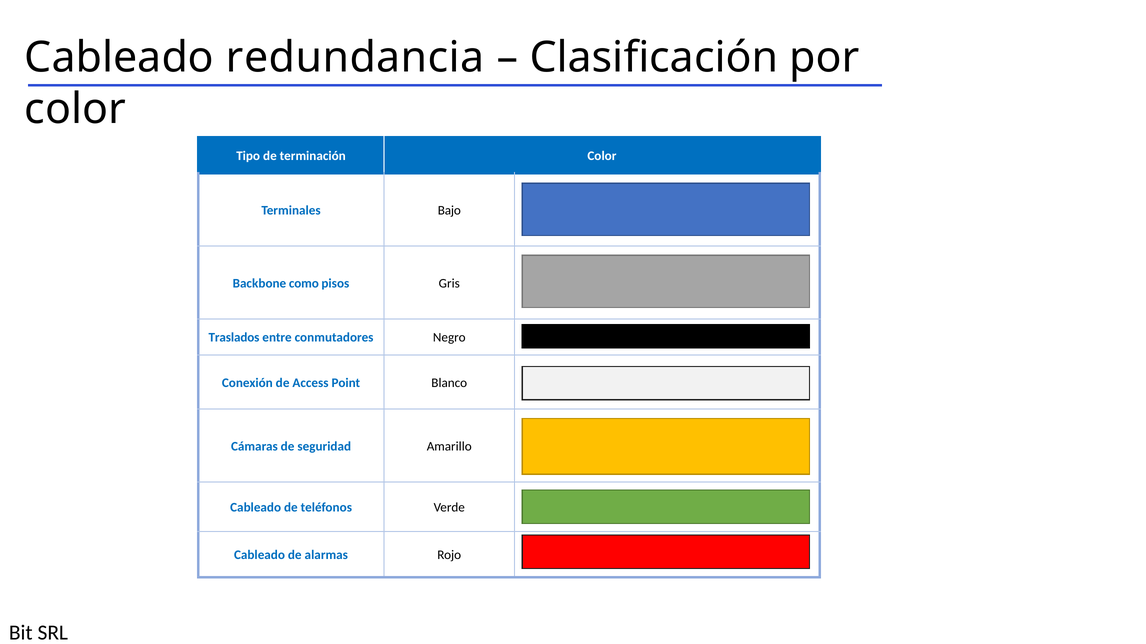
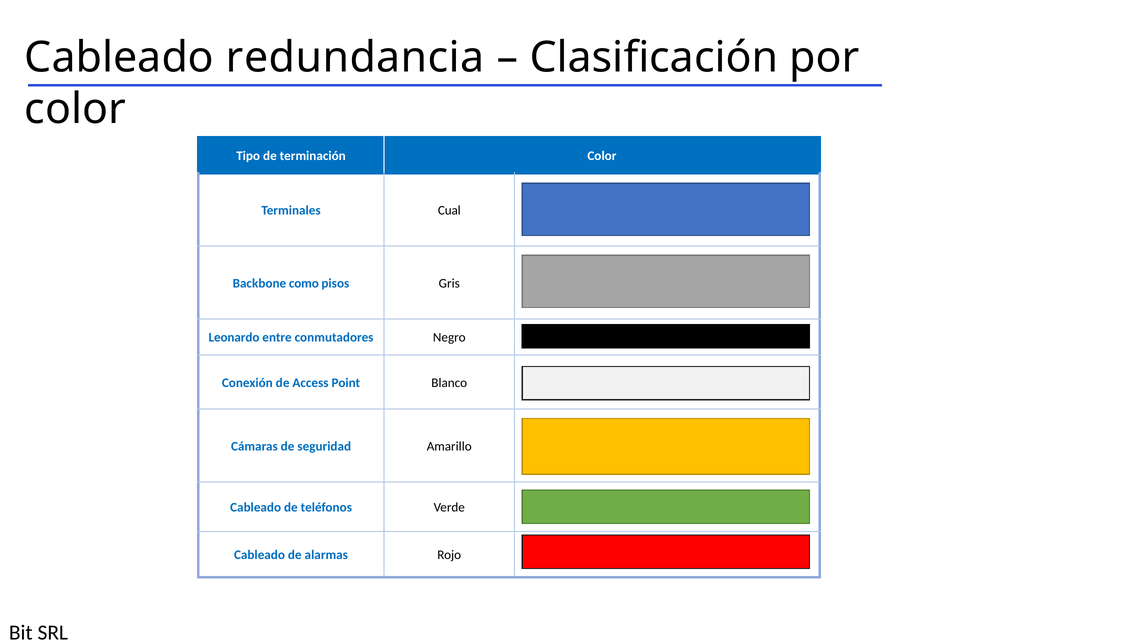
Bajo: Bajo -> Cual
Traslados: Traslados -> Leonardo
